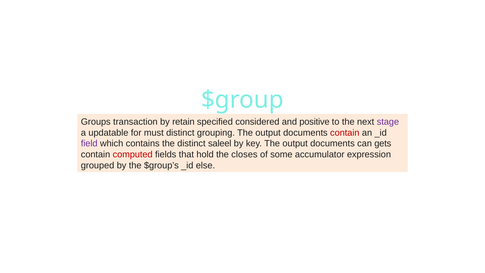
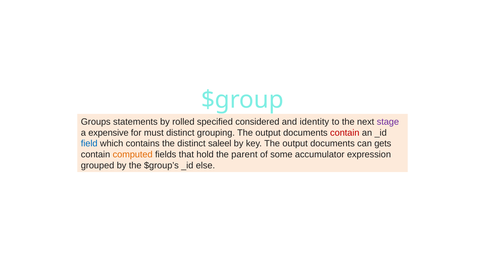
transaction: transaction -> statements
retain: retain -> rolled
positive: positive -> identity
updatable: updatable -> expensive
field colour: purple -> blue
computed colour: red -> orange
closes: closes -> parent
